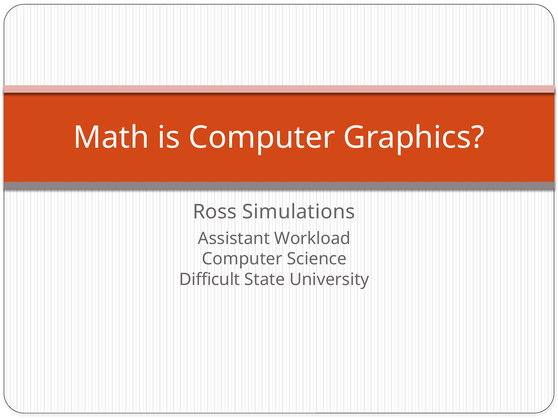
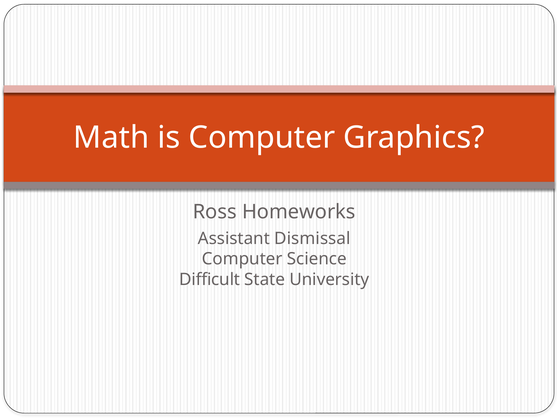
Simulations: Simulations -> Homeworks
Workload: Workload -> Dismissal
